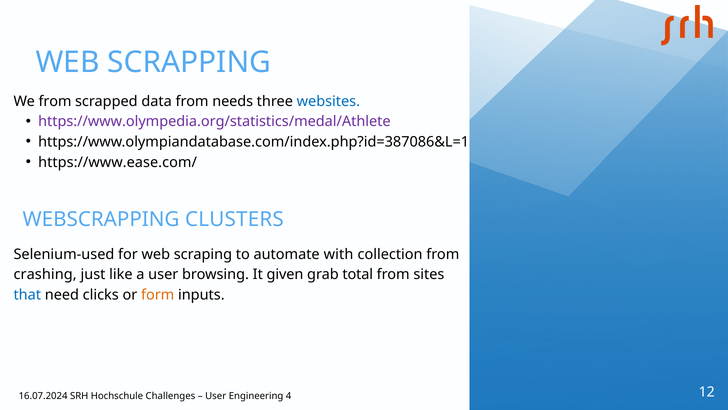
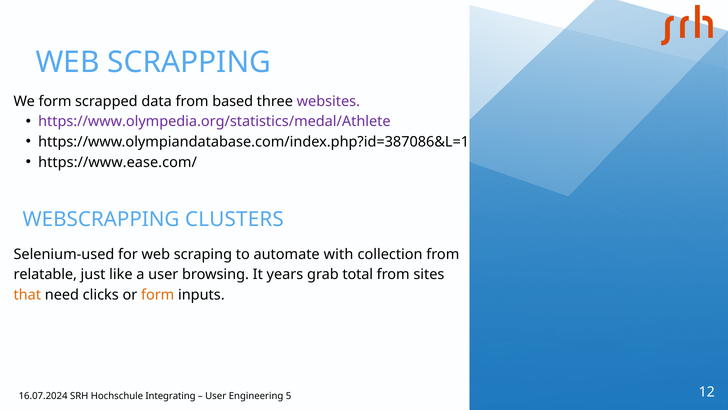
We from: from -> form
needs: needs -> based
websites colour: blue -> purple
crashing: crashing -> relatable
given: given -> years
that colour: blue -> orange
Challenges: Challenges -> Integrating
4: 4 -> 5
